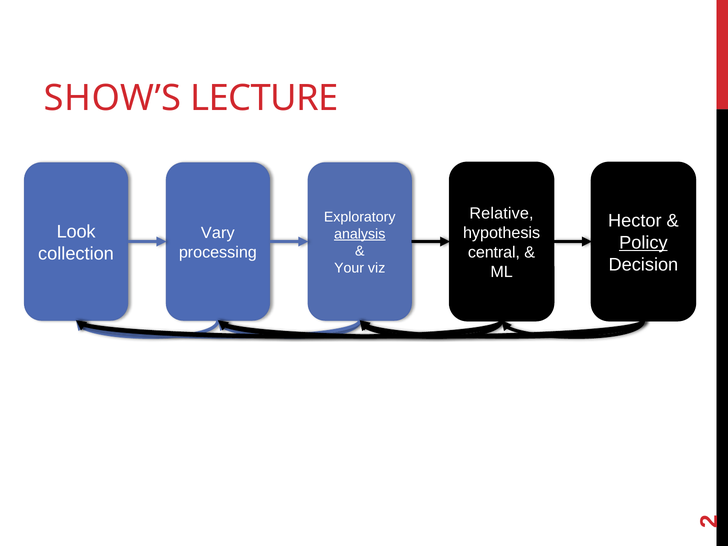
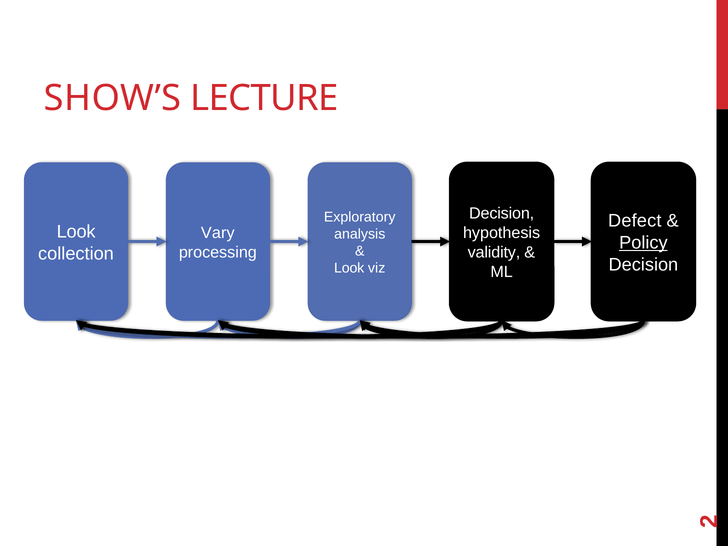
Relative at (501, 214): Relative -> Decision
Hector: Hector -> Defect
analysis underline: present -> none
central: central -> validity
Your at (349, 268): Your -> Look
